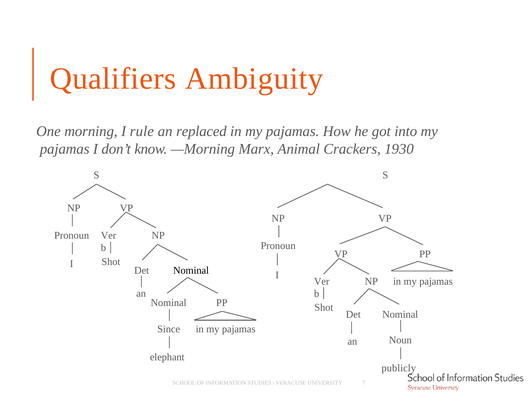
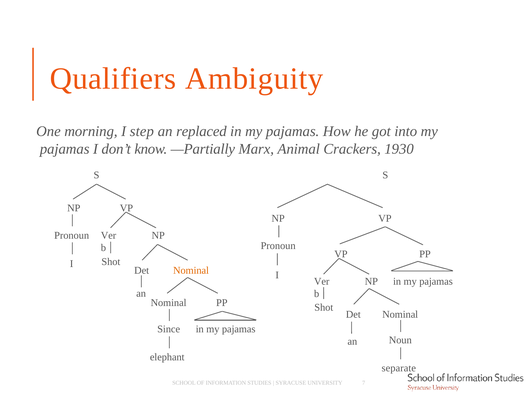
rule: rule -> step
—Morning: —Morning -> —Partially
Nominal at (191, 270) colour: black -> orange
publicly: publicly -> separate
